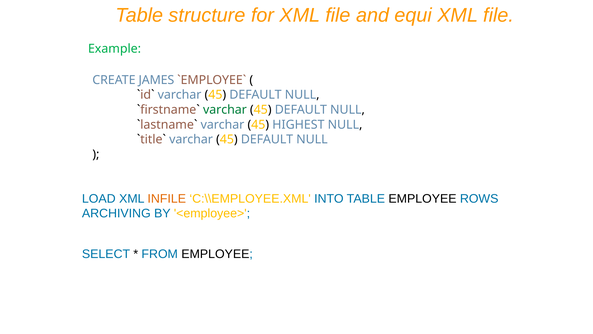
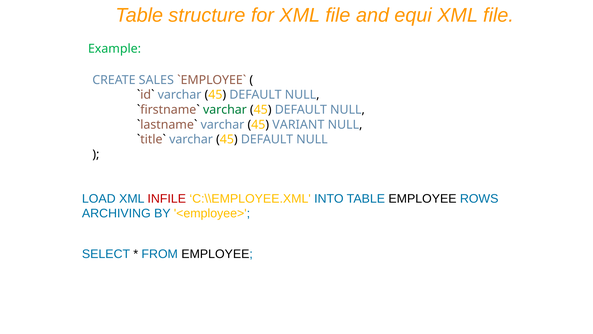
JAMES: JAMES -> SALES
HIGHEST: HIGHEST -> VARIANT
INFILE colour: orange -> red
